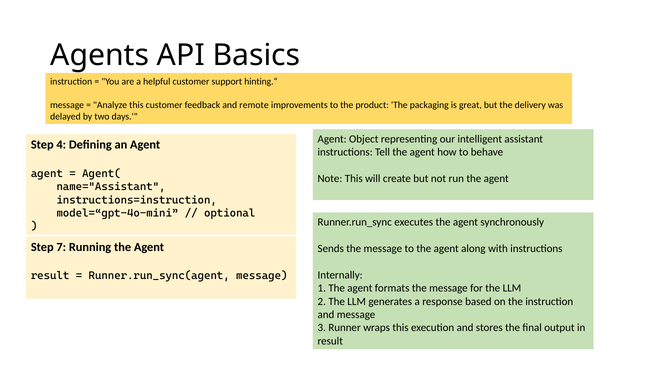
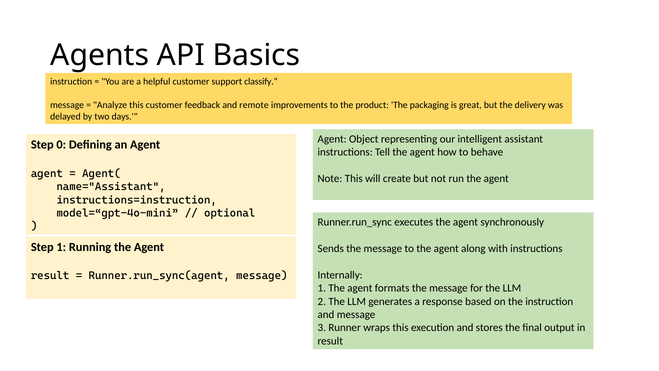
hinting.“: hinting.“ -> classify.“
4: 4 -> 0
Step 7: 7 -> 1
